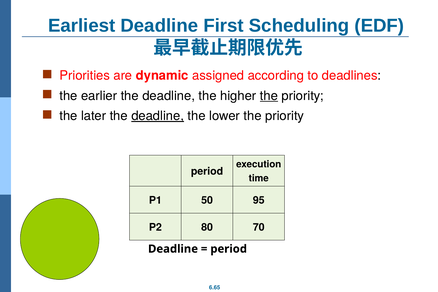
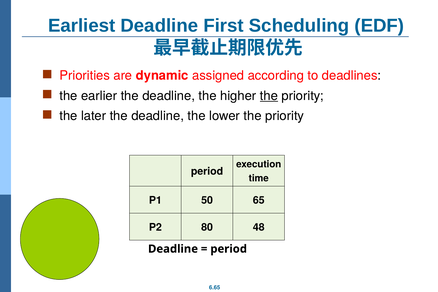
deadline at (158, 116) underline: present -> none
95: 95 -> 65
70: 70 -> 48
